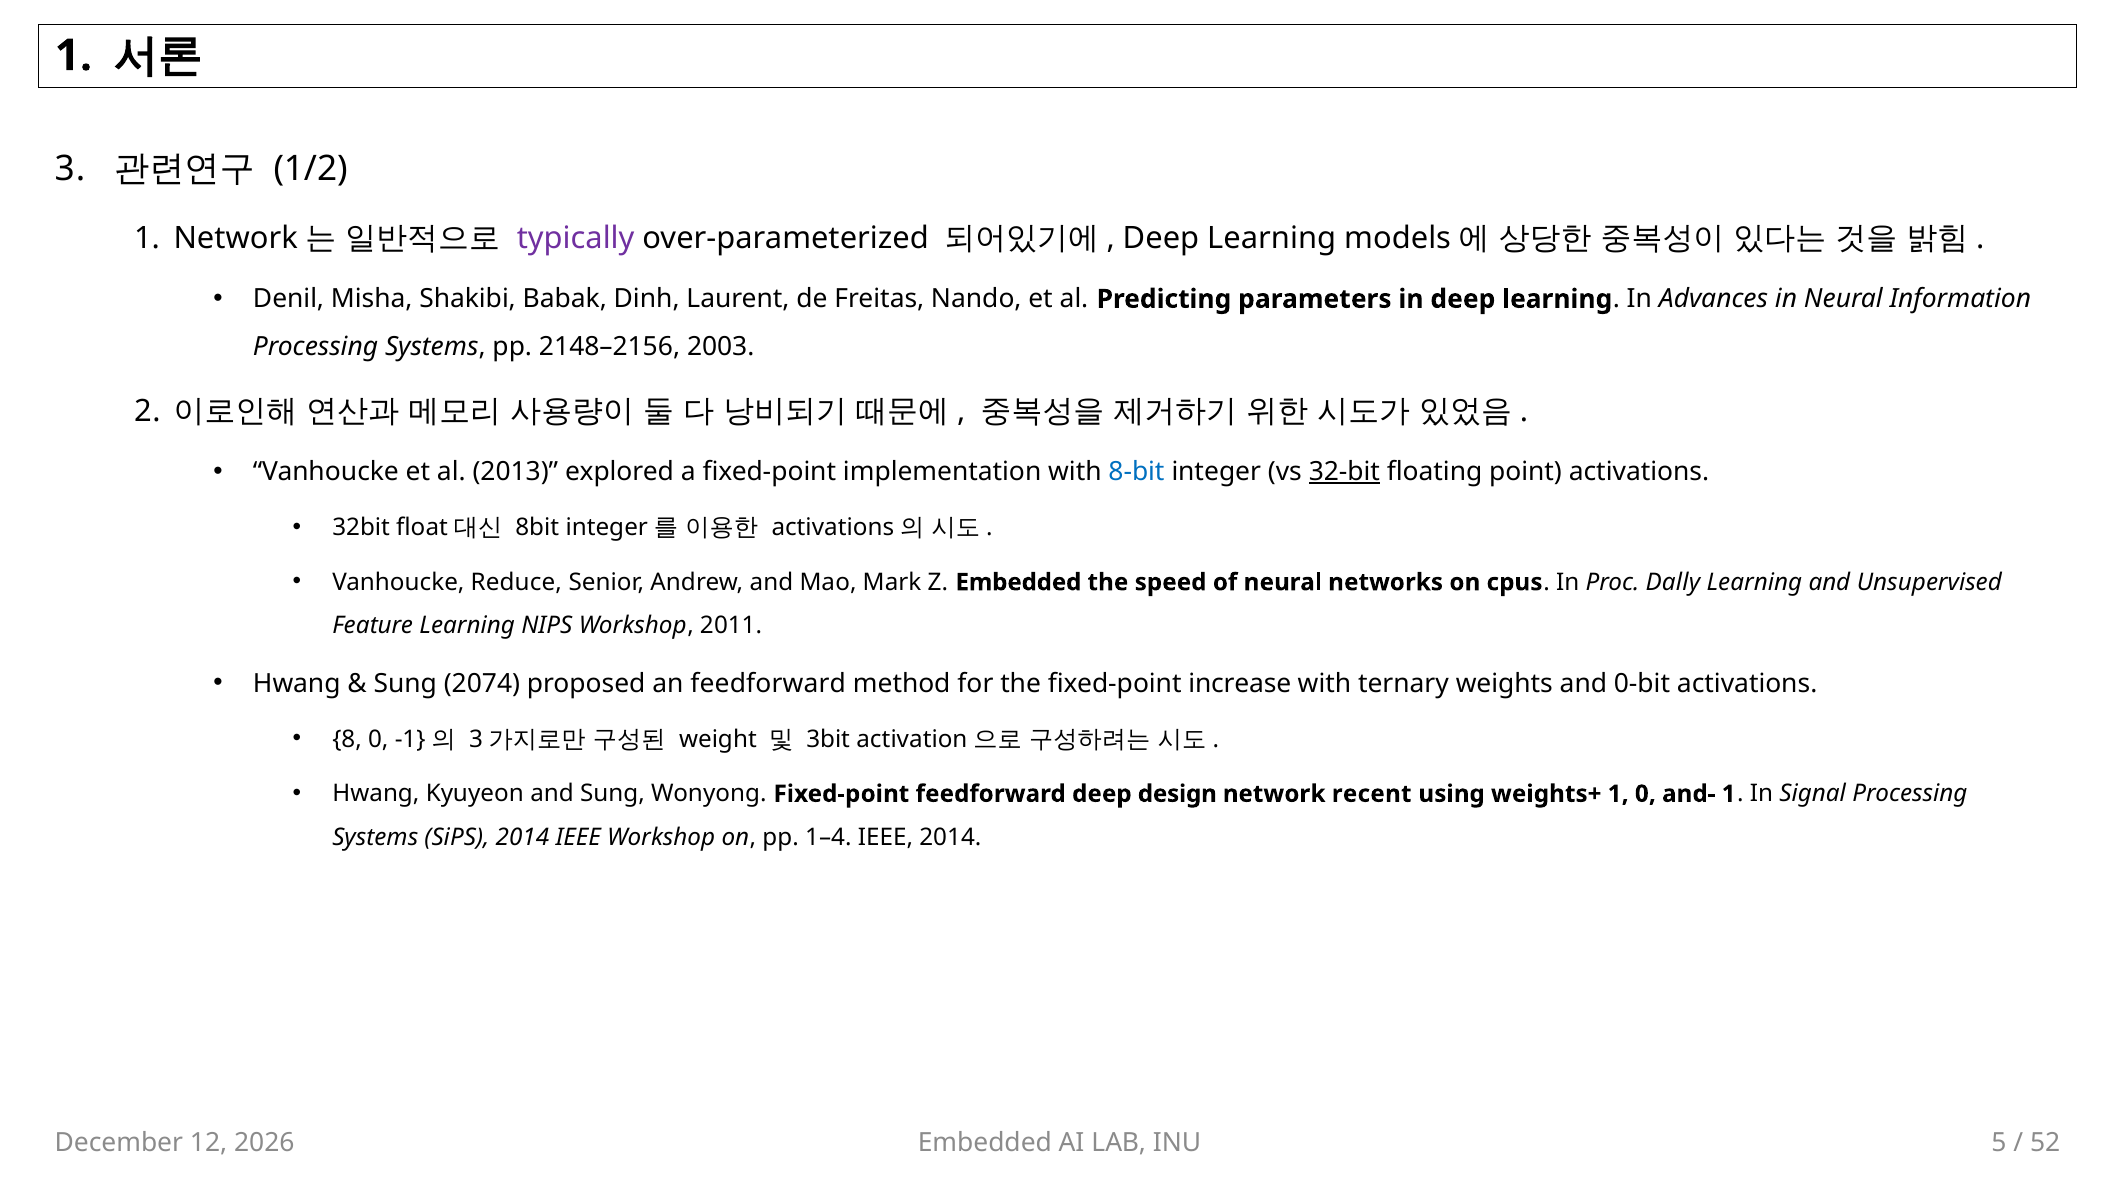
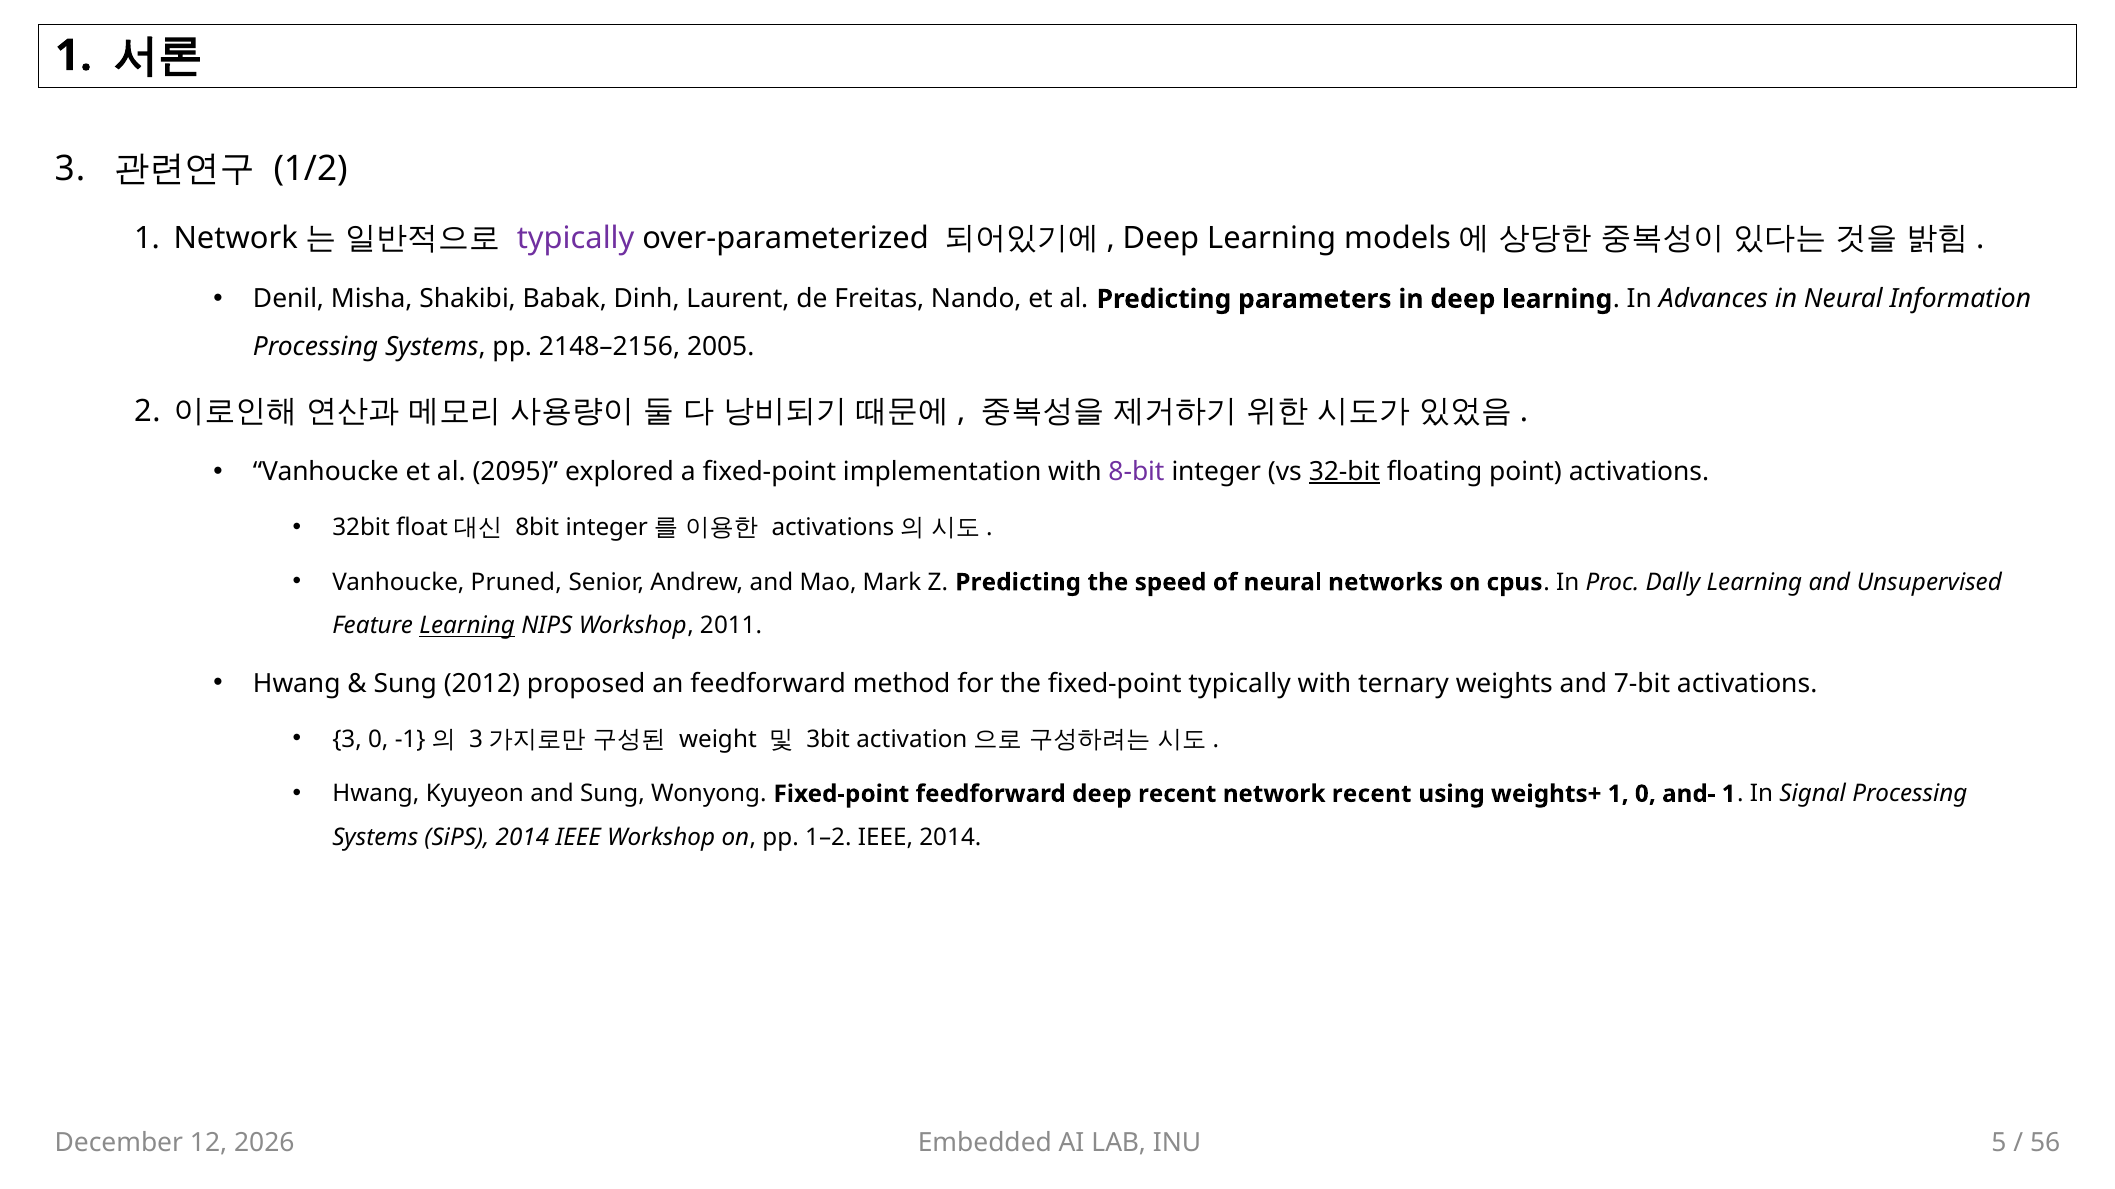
2003: 2003 -> 2005
2013: 2013 -> 2095
8-bit colour: blue -> purple
Reduce: Reduce -> Pruned
Z Embedded: Embedded -> Predicting
Learning at (467, 626) underline: none -> present
2074: 2074 -> 2012
fixed-point increase: increase -> typically
0-bit: 0-bit -> 7-bit
8 at (347, 740): 8 -> 3
deep design: design -> recent
1–4: 1–4 -> 1–2
52: 52 -> 56
